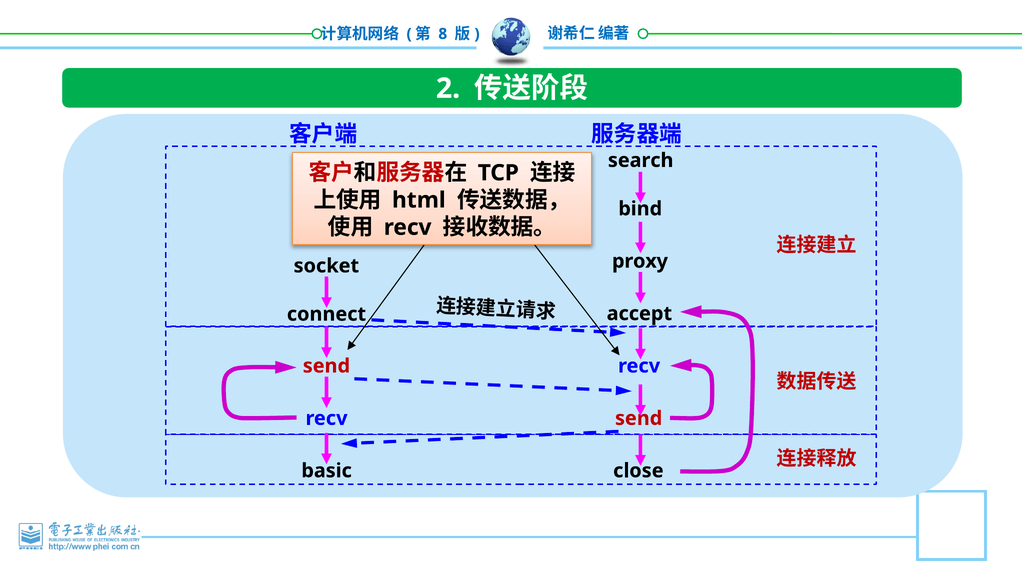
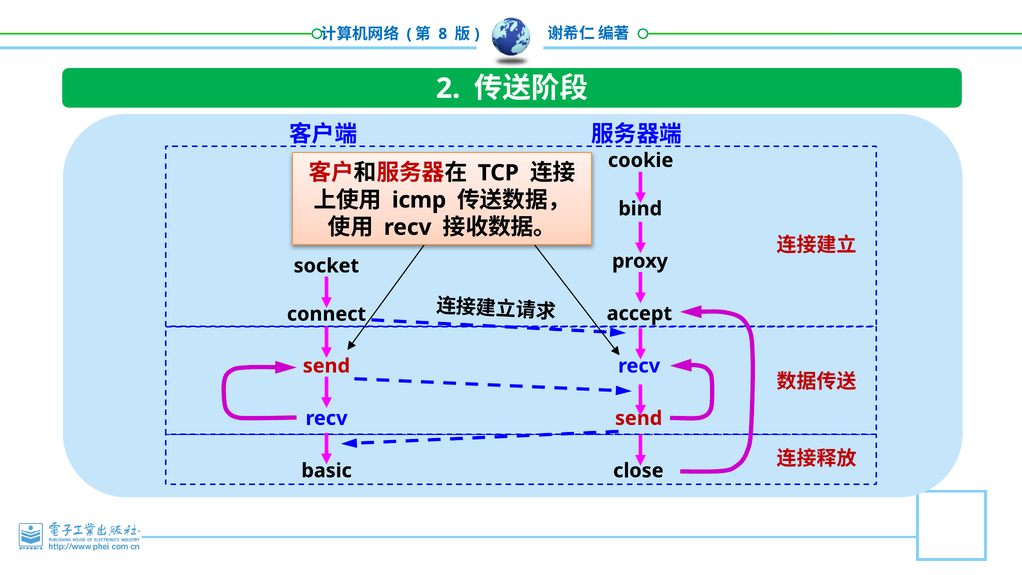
search: search -> cookie
html: html -> icmp
